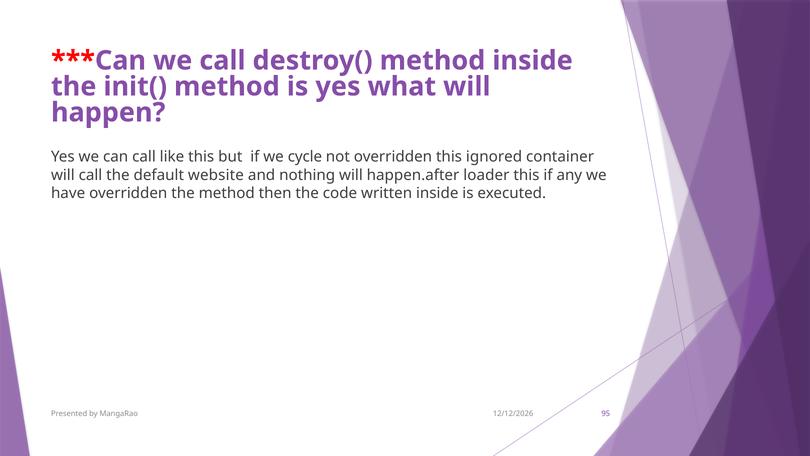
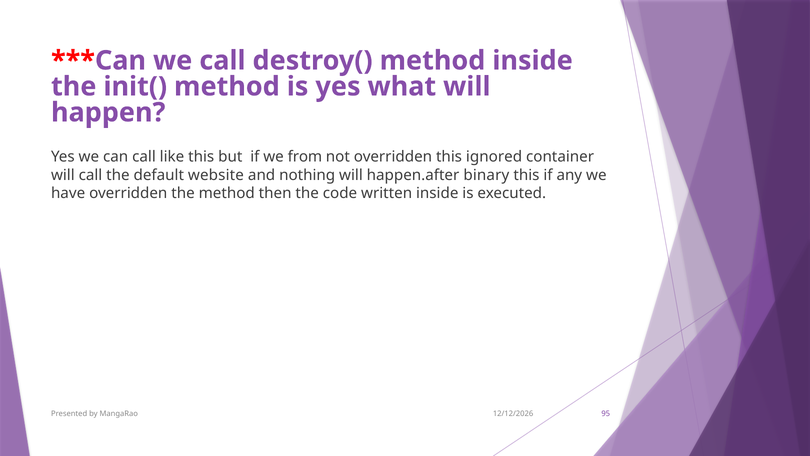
cycle: cycle -> from
loader: loader -> binary
